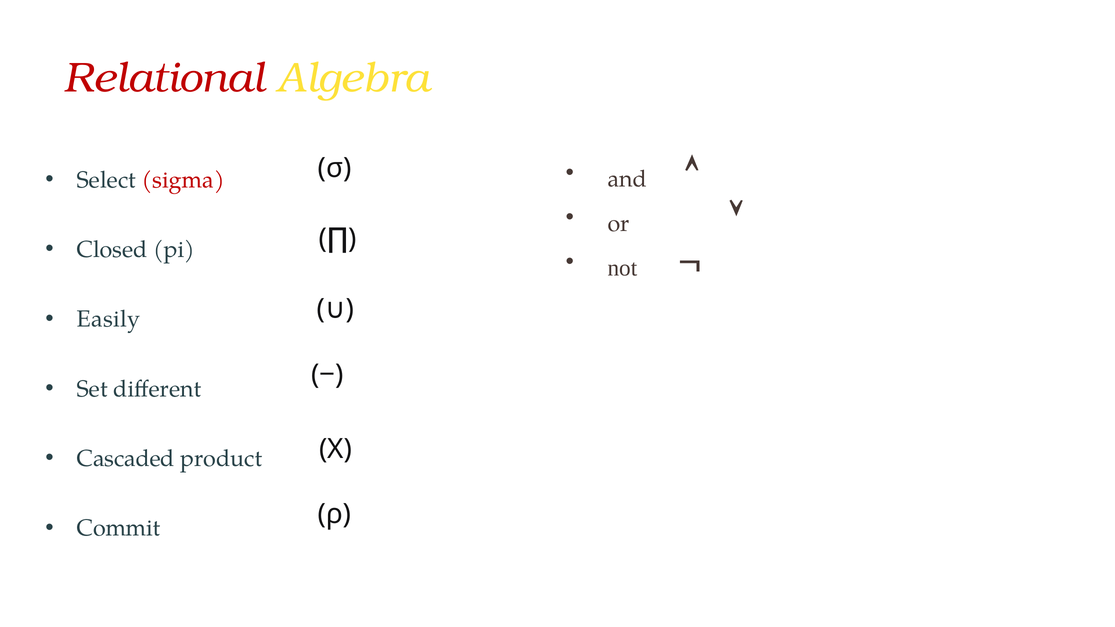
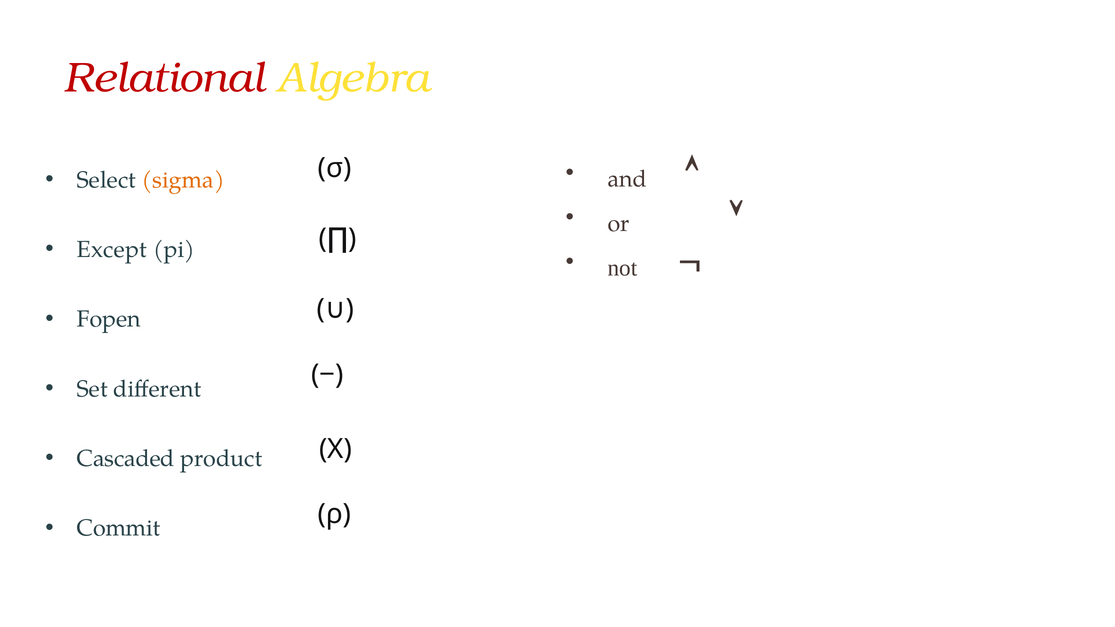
sigma colour: red -> orange
Closed: Closed -> Except
Easily: Easily -> Fopen
